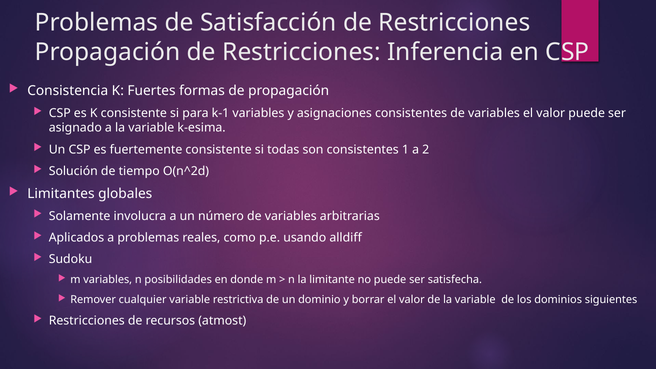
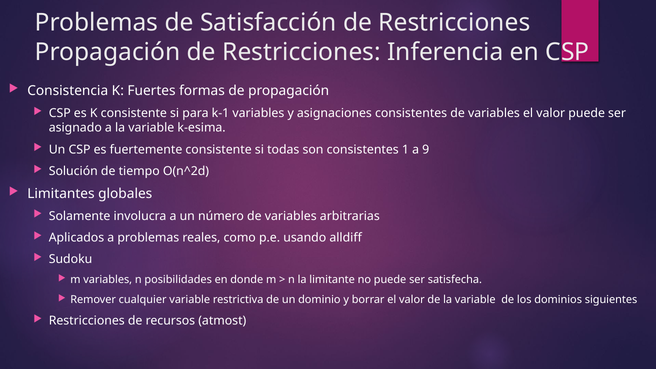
2: 2 -> 9
